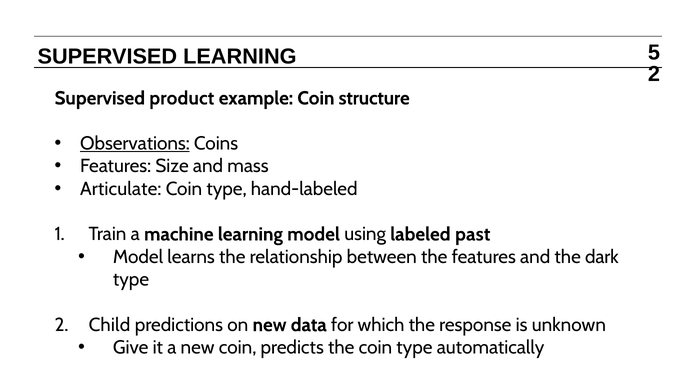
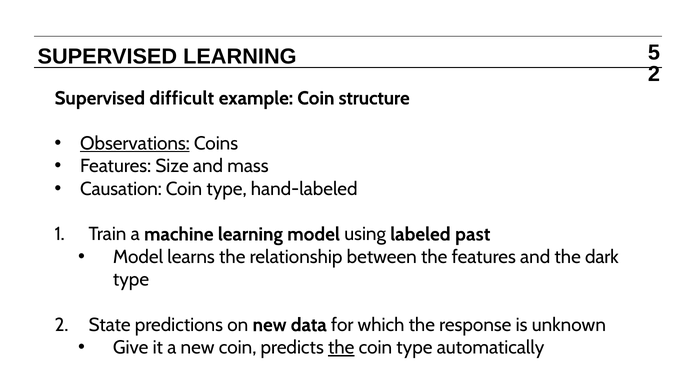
product: product -> difficult
Articulate: Articulate -> Causation
Child: Child -> State
the at (341, 347) underline: none -> present
